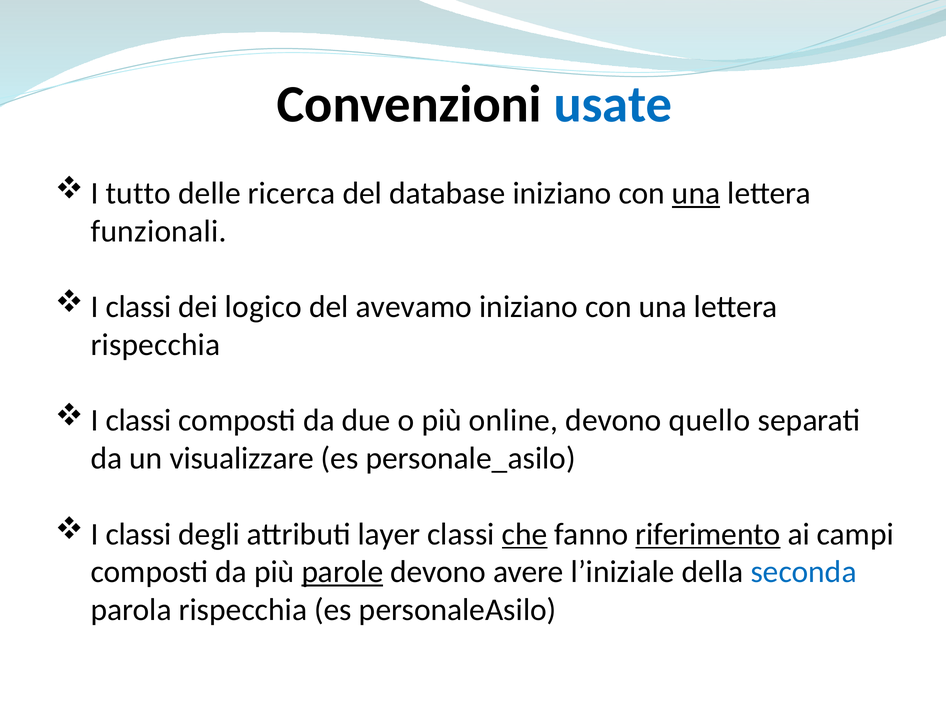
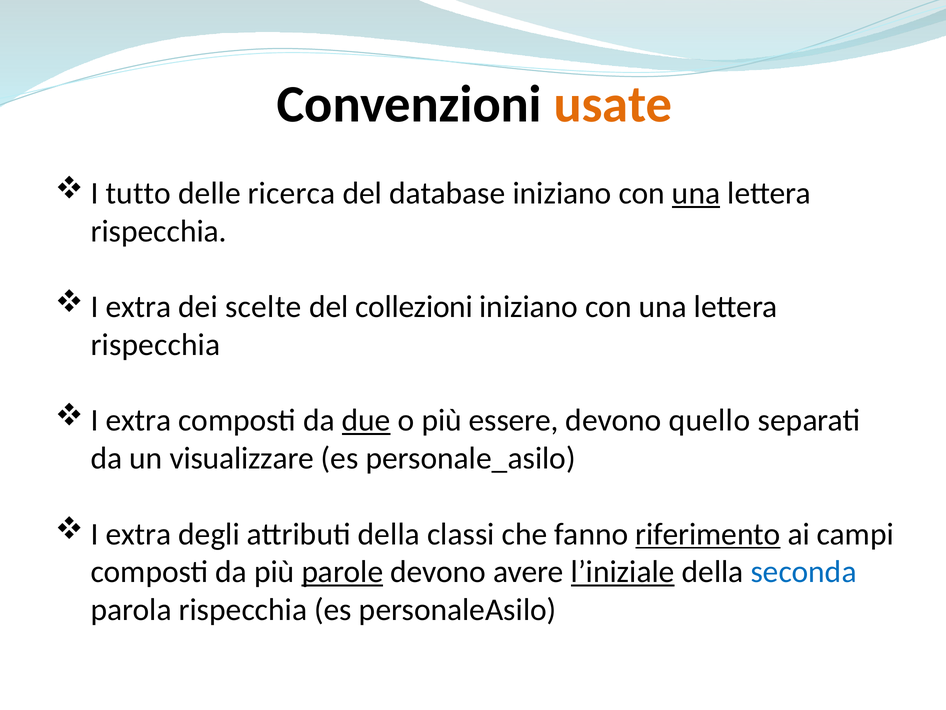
usate colour: blue -> orange
funzionali at (159, 231): funzionali -> rispecchia
classi at (139, 307): classi -> extra
logico: logico -> scelte
avevamo: avevamo -> collezioni
classi at (139, 420): classi -> extra
due underline: none -> present
online: online -> essere
classi at (139, 534): classi -> extra
attributi layer: layer -> della
che underline: present -> none
l’iniziale underline: none -> present
